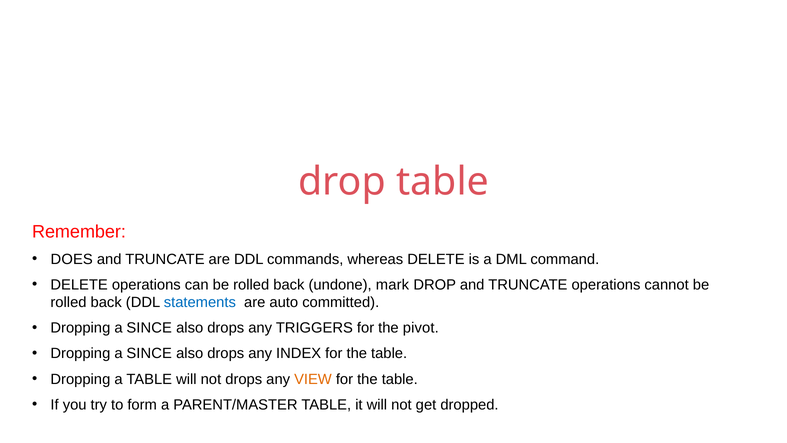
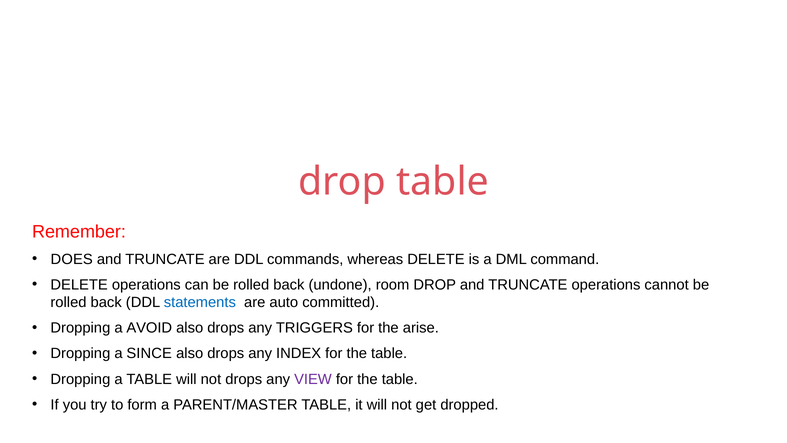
mark: mark -> room
SINCE at (149, 328): SINCE -> AVOID
pivot: pivot -> arise
VIEW colour: orange -> purple
